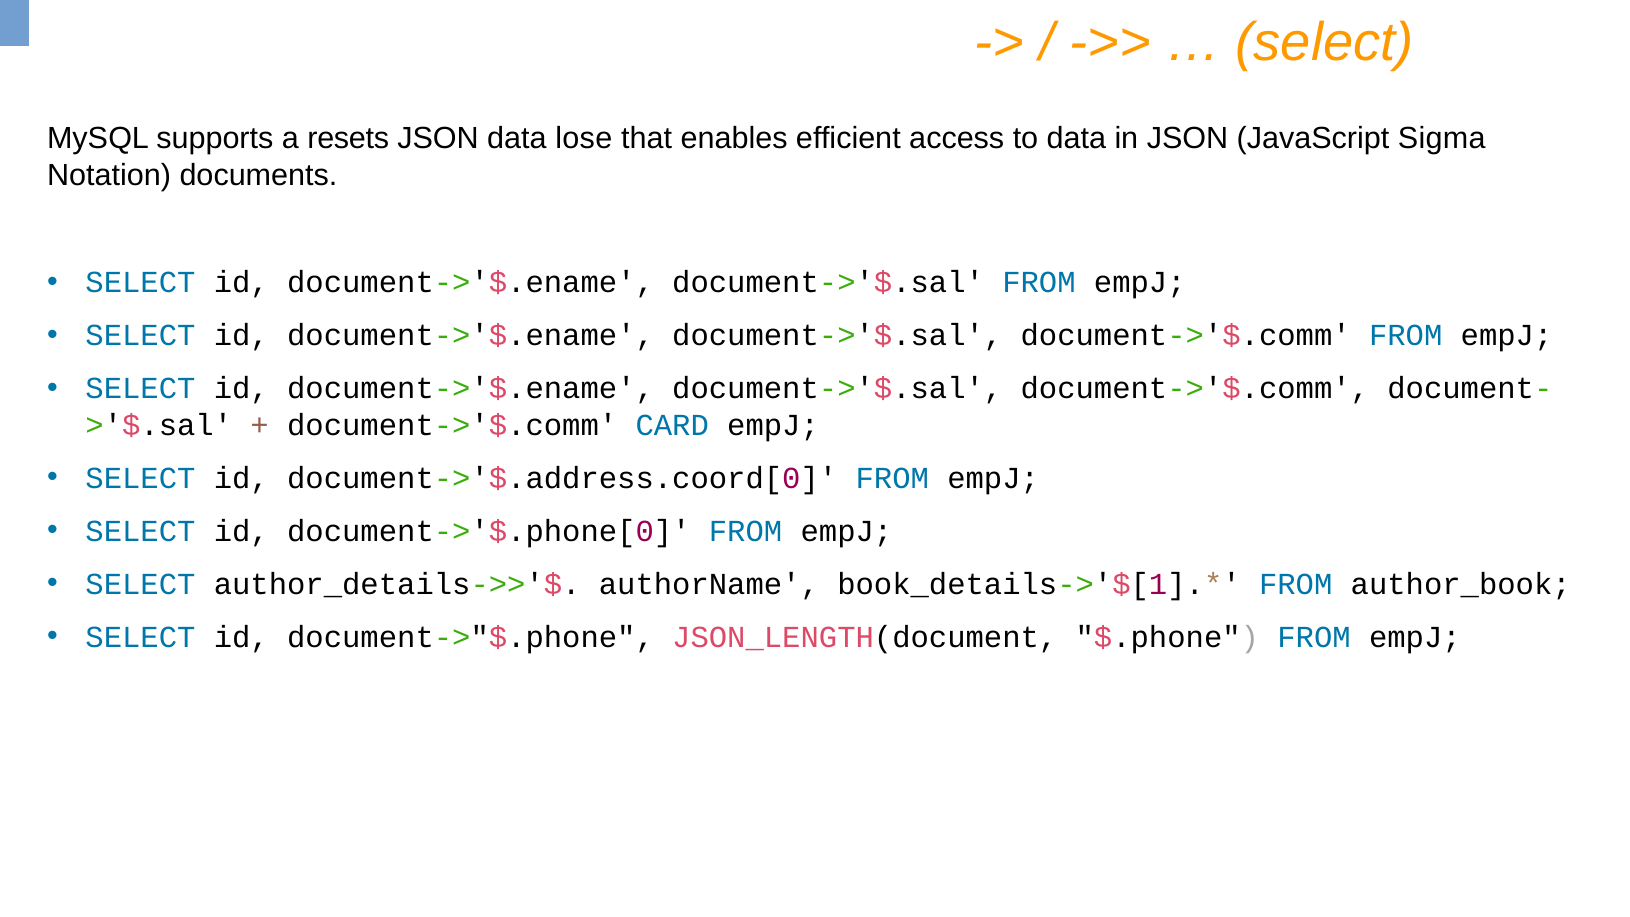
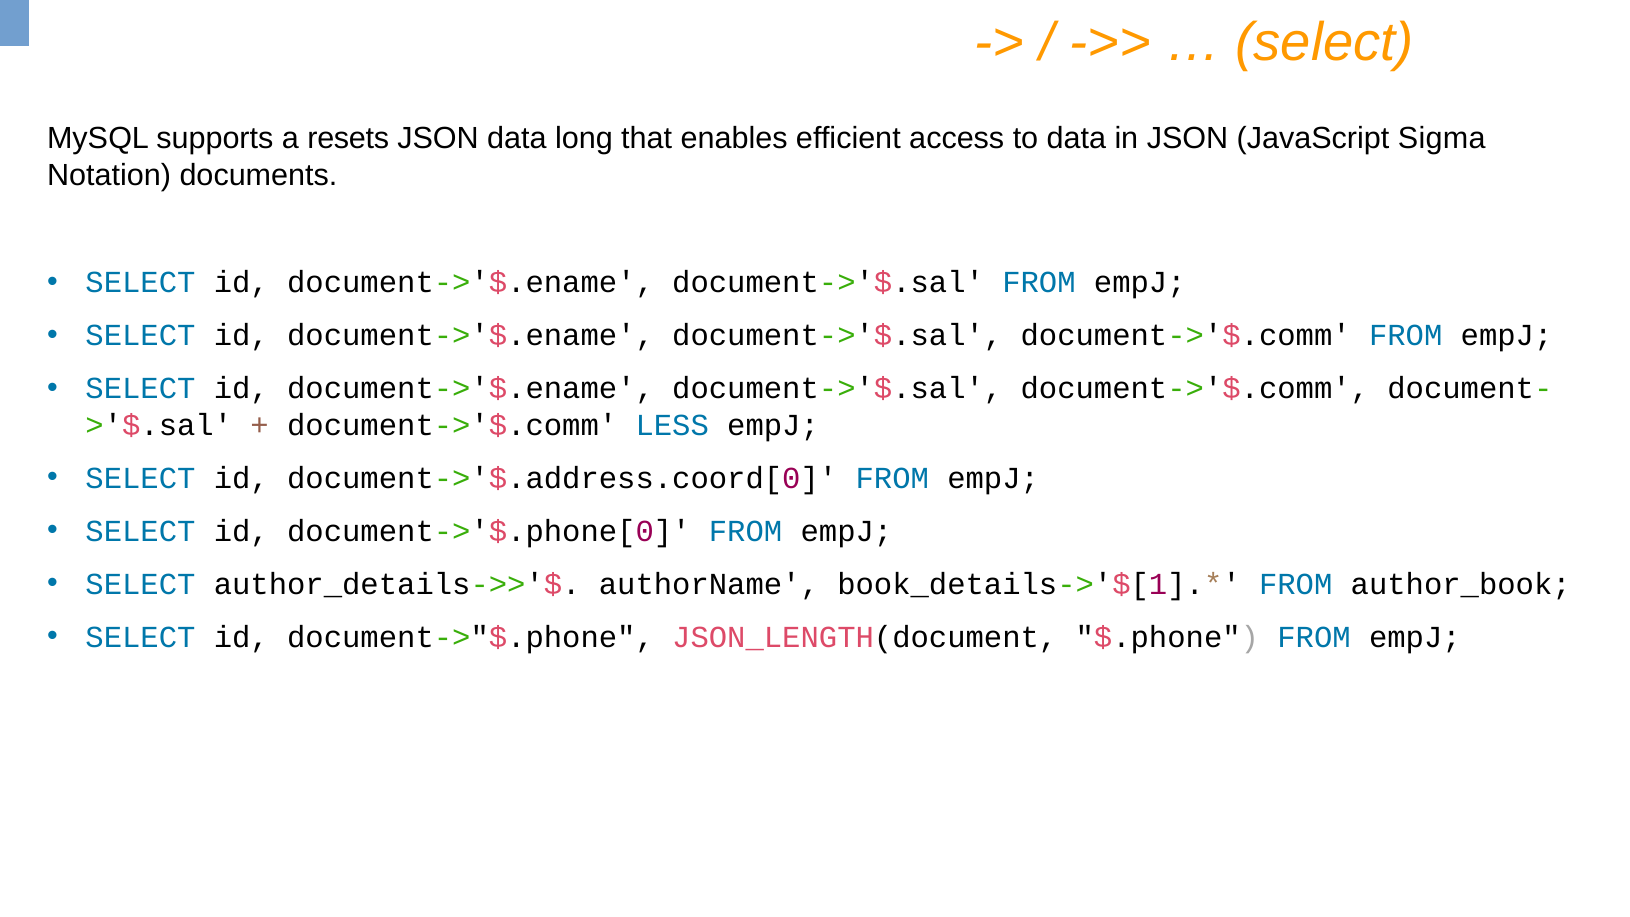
lose: lose -> long
CARD: CARD -> LESS
